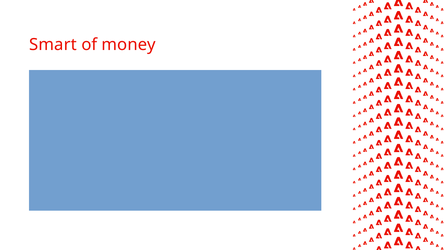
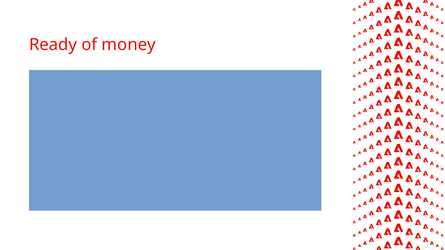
Smart: Smart -> Ready
